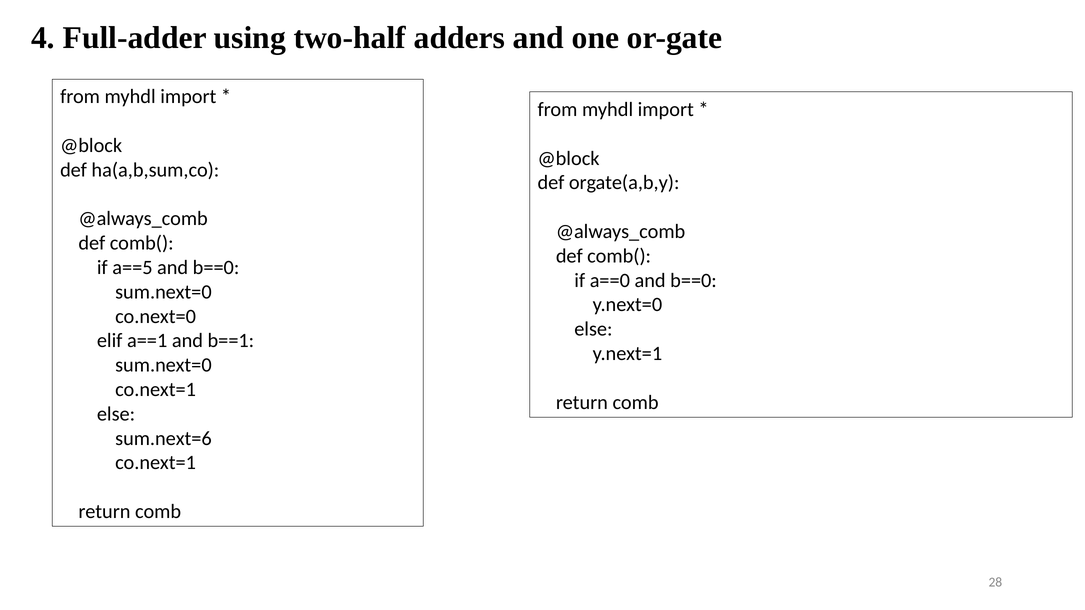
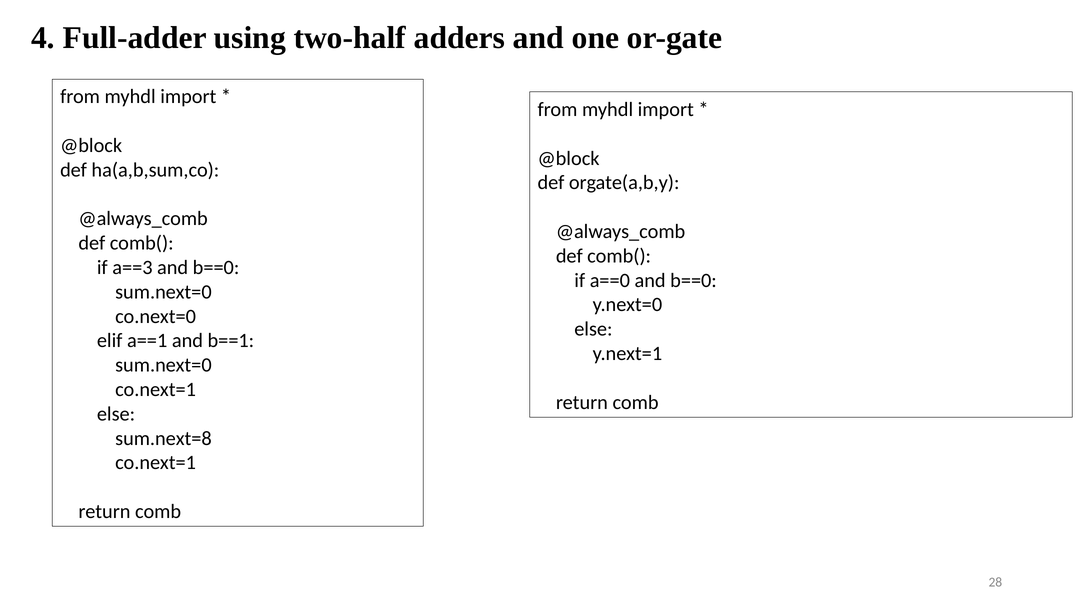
a==5: a==5 -> a==3
sum.next=6: sum.next=6 -> sum.next=8
